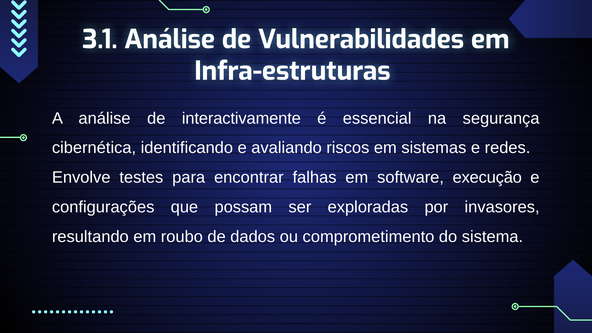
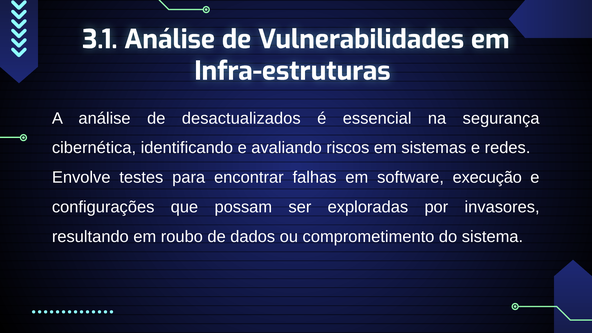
interactivamente: interactivamente -> desactualizados
